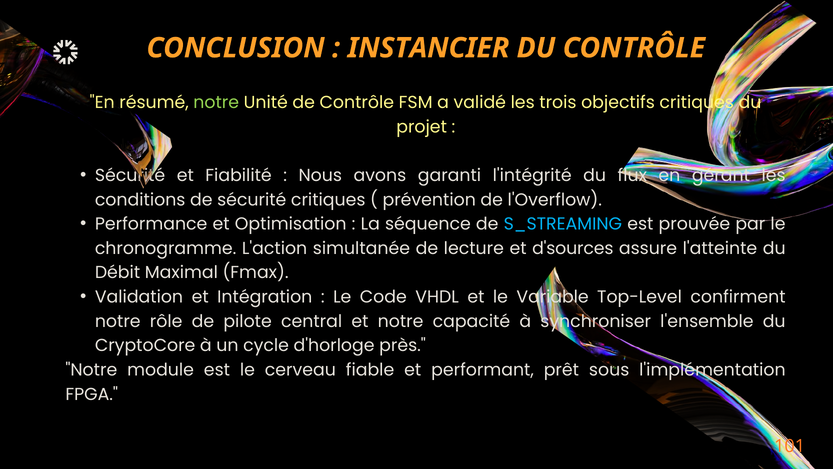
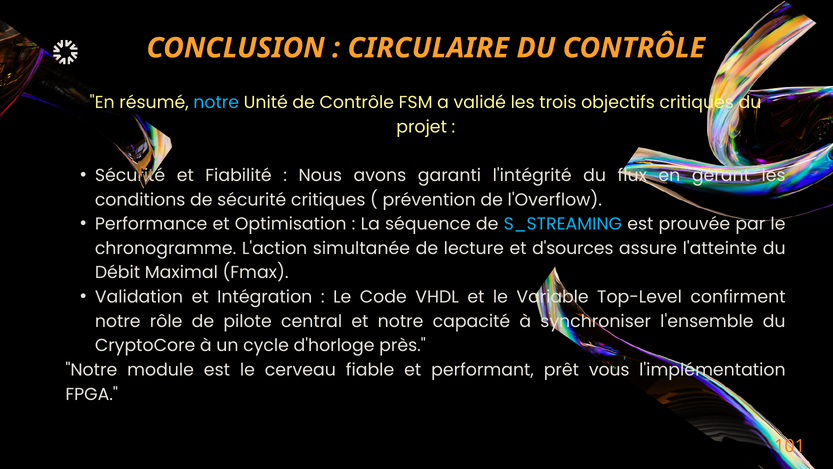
INSTANCIER: INSTANCIER -> CIRCULAIRE
notre at (216, 102) colour: light green -> light blue
sous: sous -> vous
